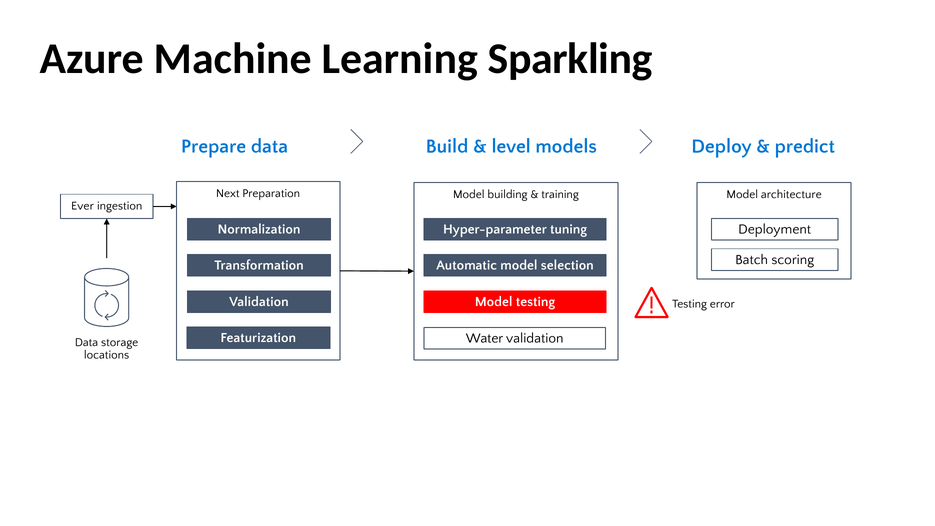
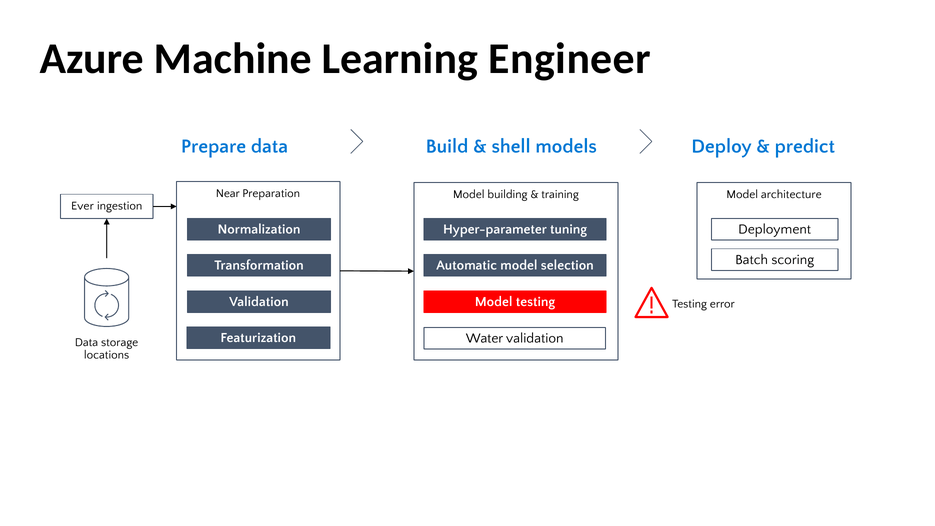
Sparkling: Sparkling -> Engineer
level: level -> shell
Next: Next -> Near
